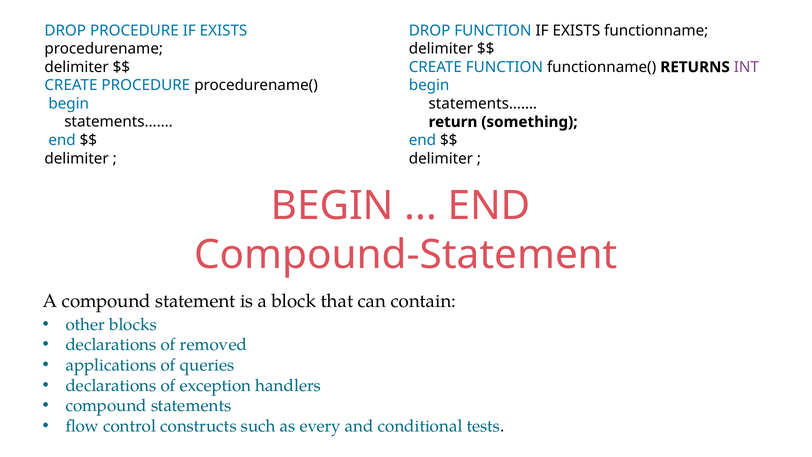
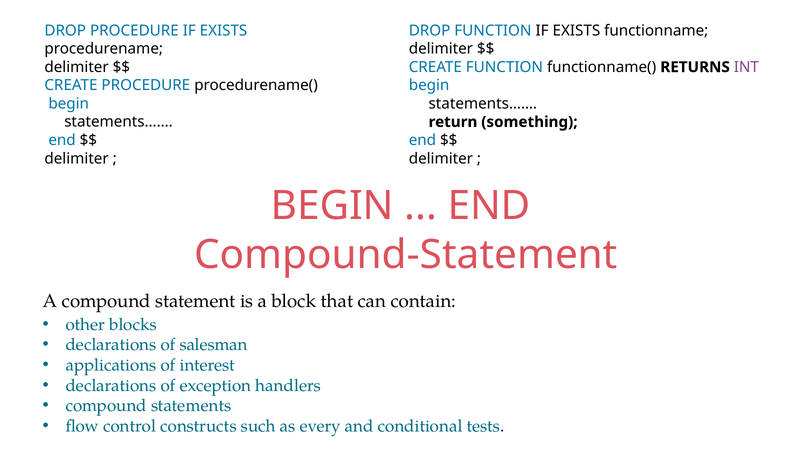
removed: removed -> salesman
queries: queries -> interest
